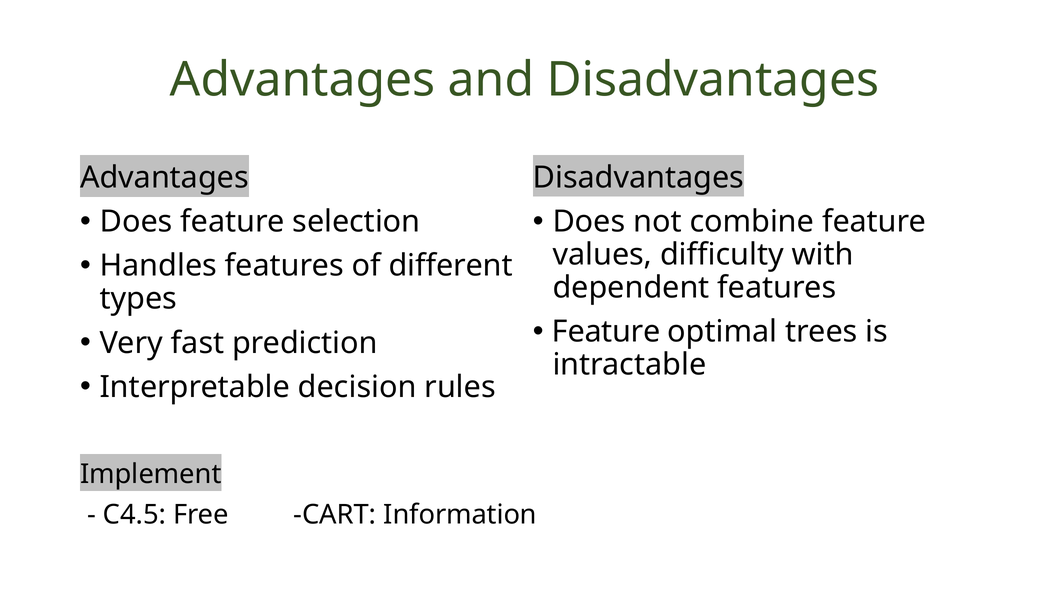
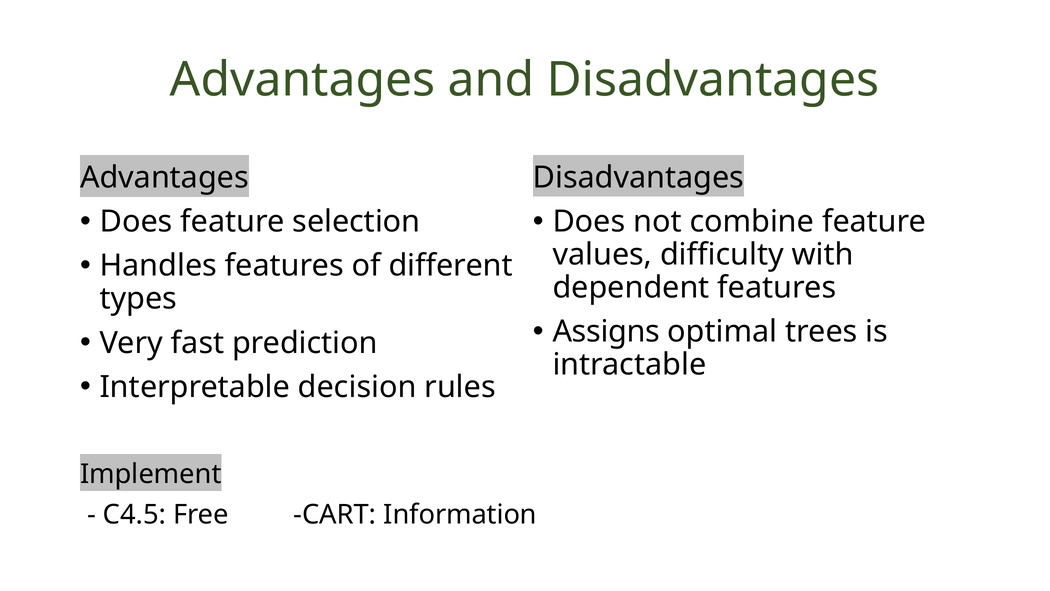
Feature at (606, 331): Feature -> Assigns
